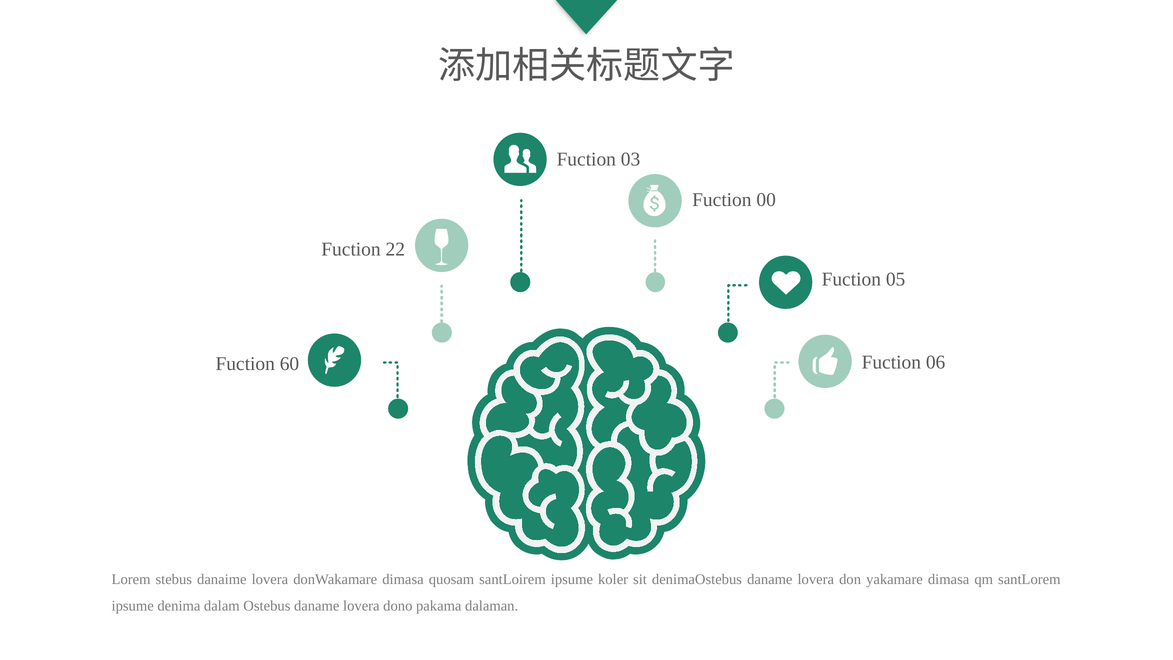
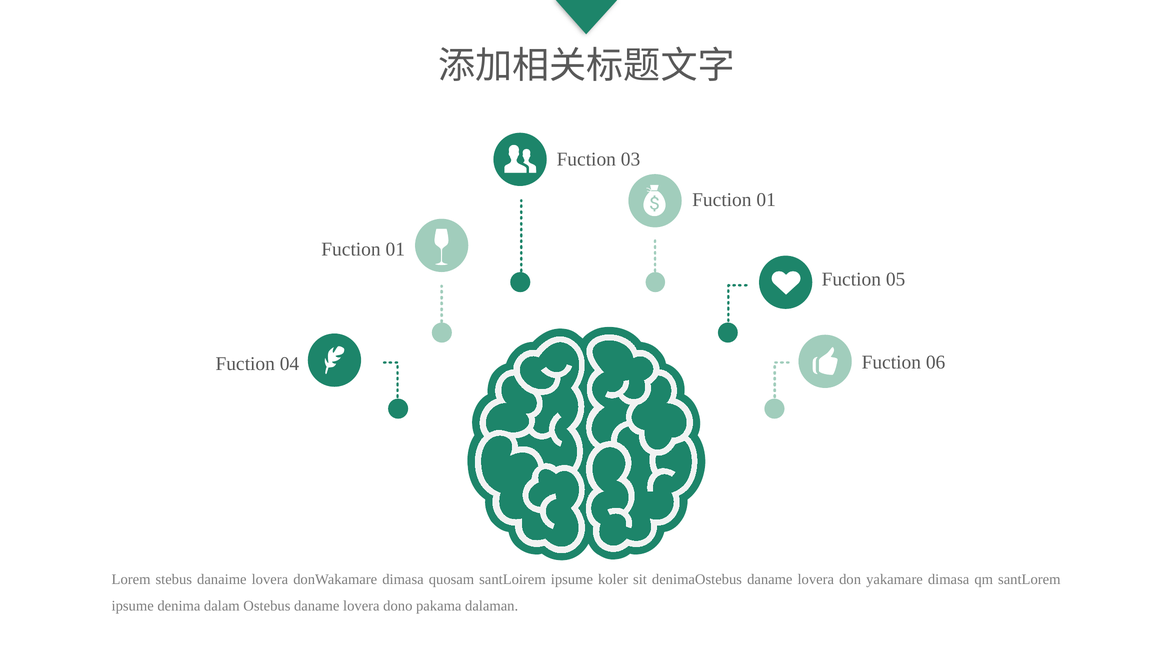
00 at (766, 200): 00 -> 01
22 at (395, 249): 22 -> 01
60: 60 -> 04
